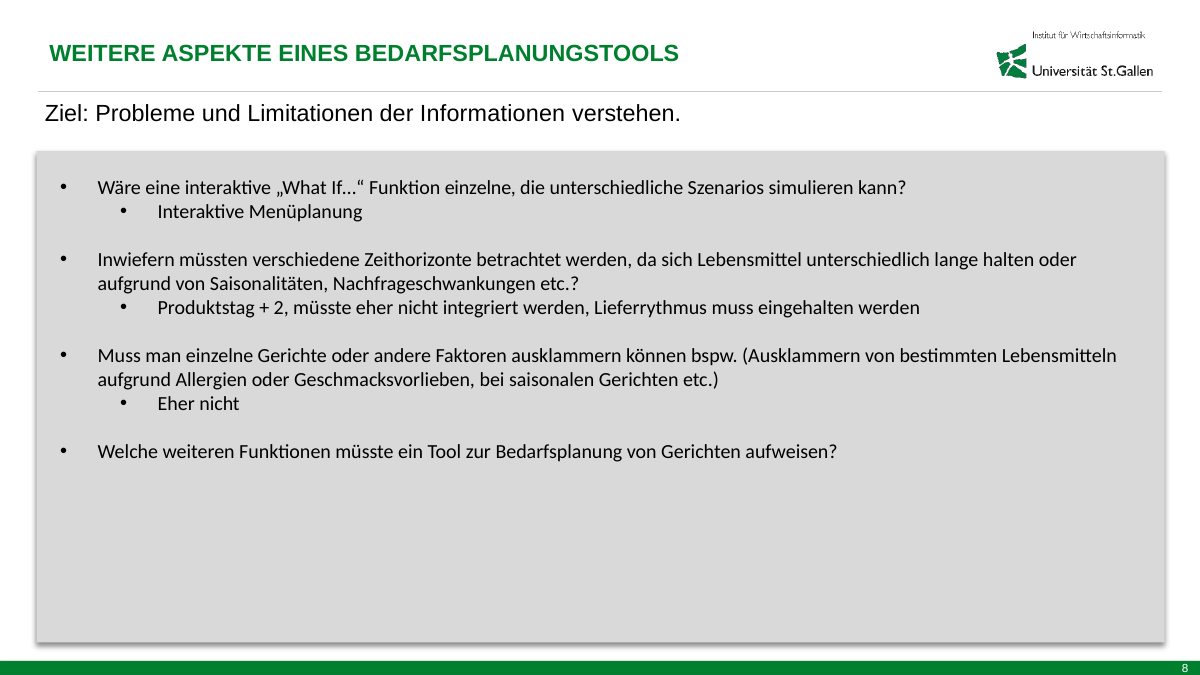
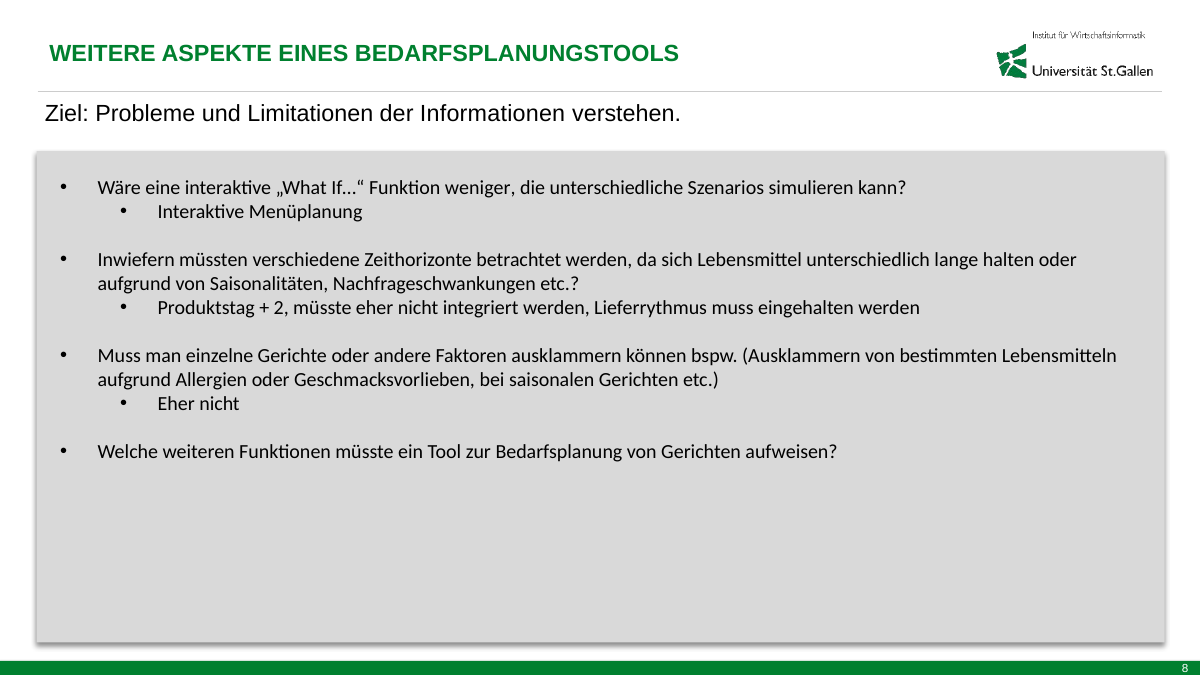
Funktion einzelne: einzelne -> weniger
